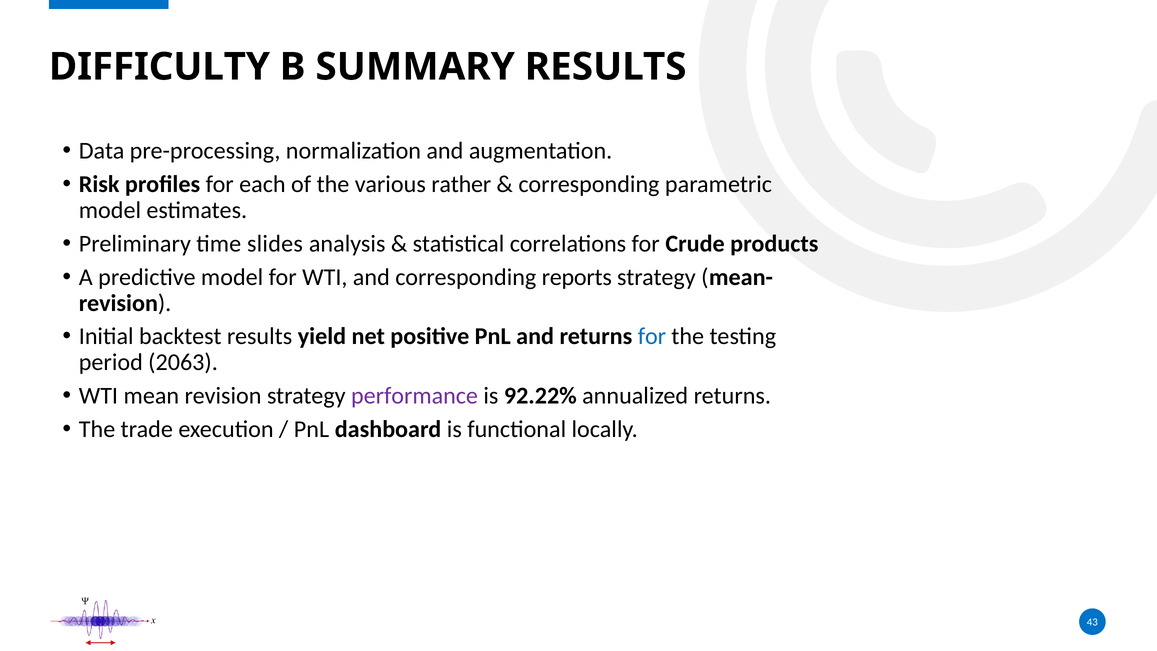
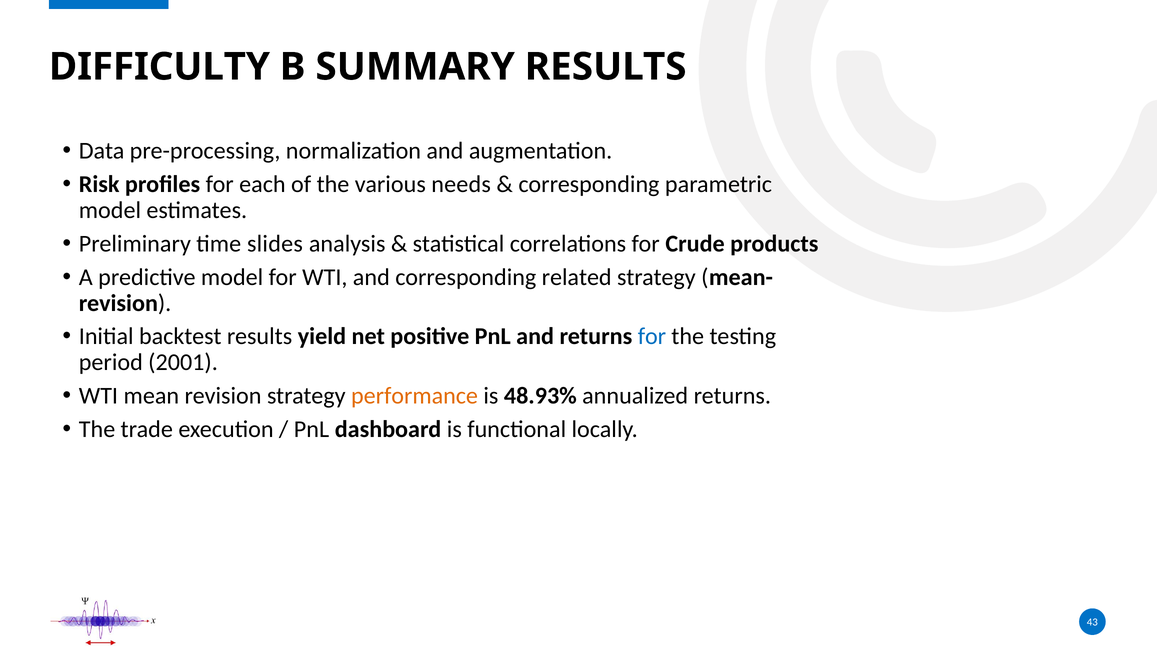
rather: rather -> needs
reports: reports -> related
2063: 2063 -> 2001
performance colour: purple -> orange
92.22%: 92.22% -> 48.93%
